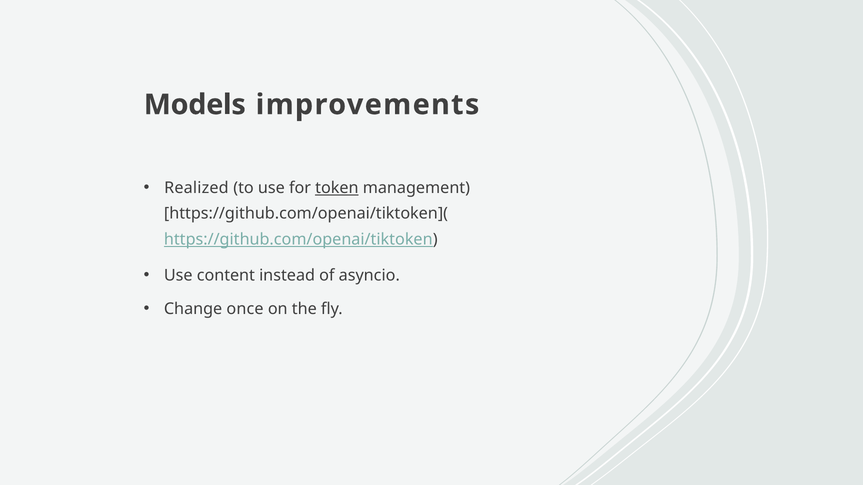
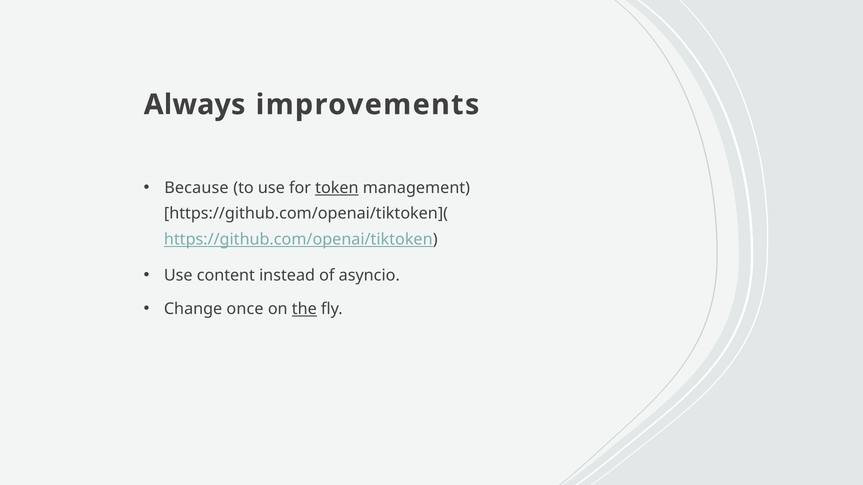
Models: Models -> Always
Realized: Realized -> Because
the underline: none -> present
